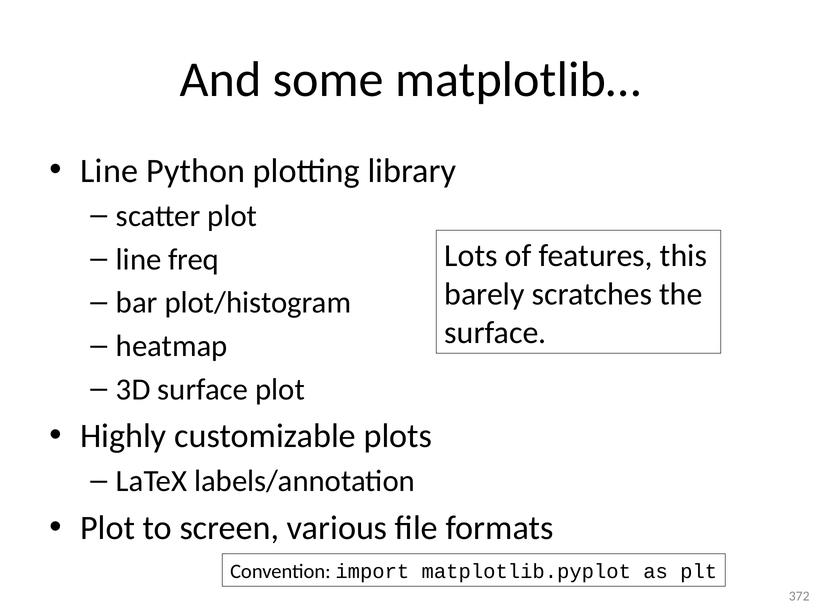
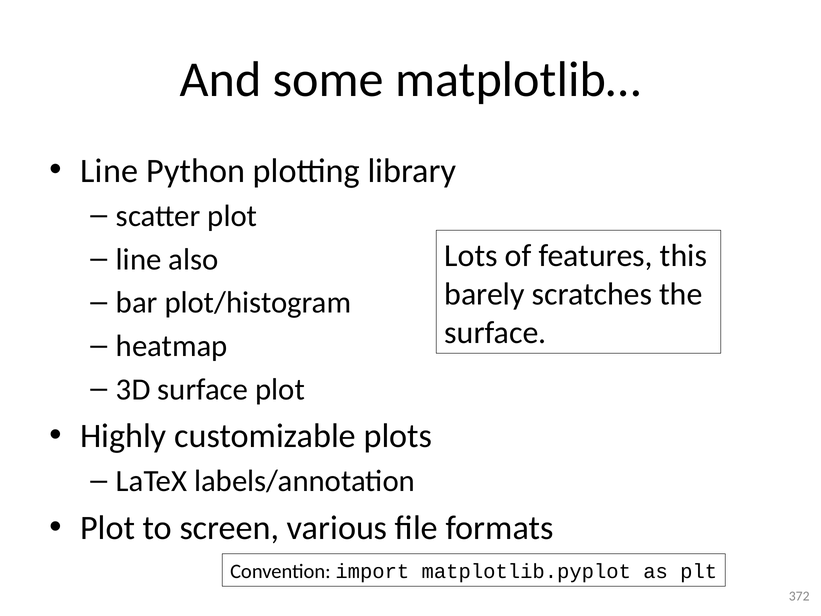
freq: freq -> also
